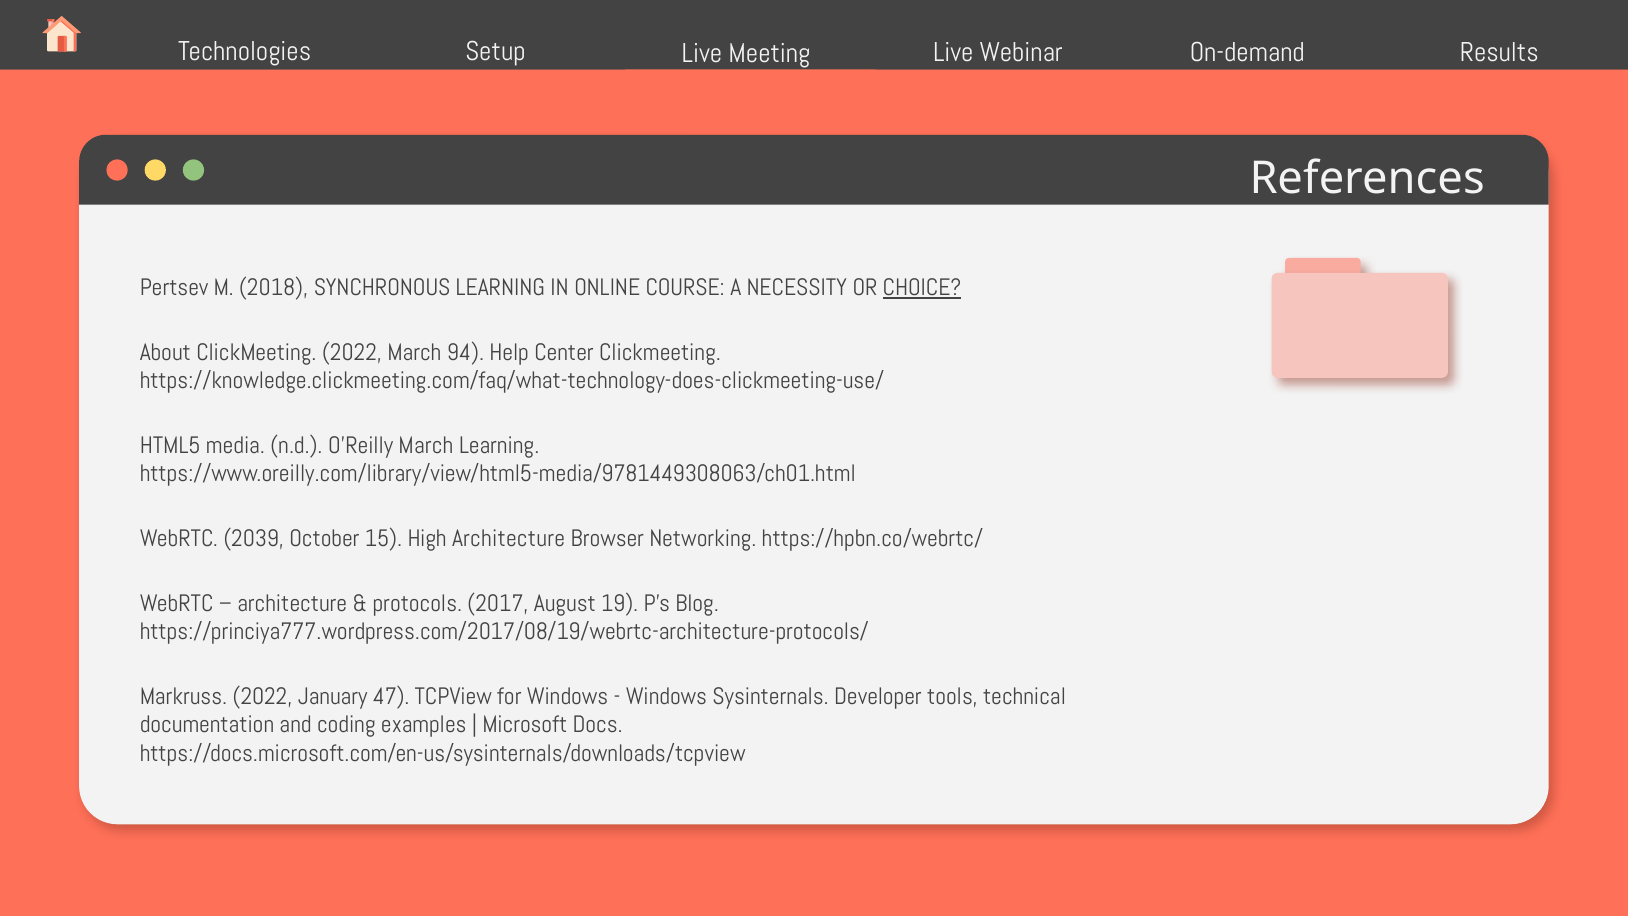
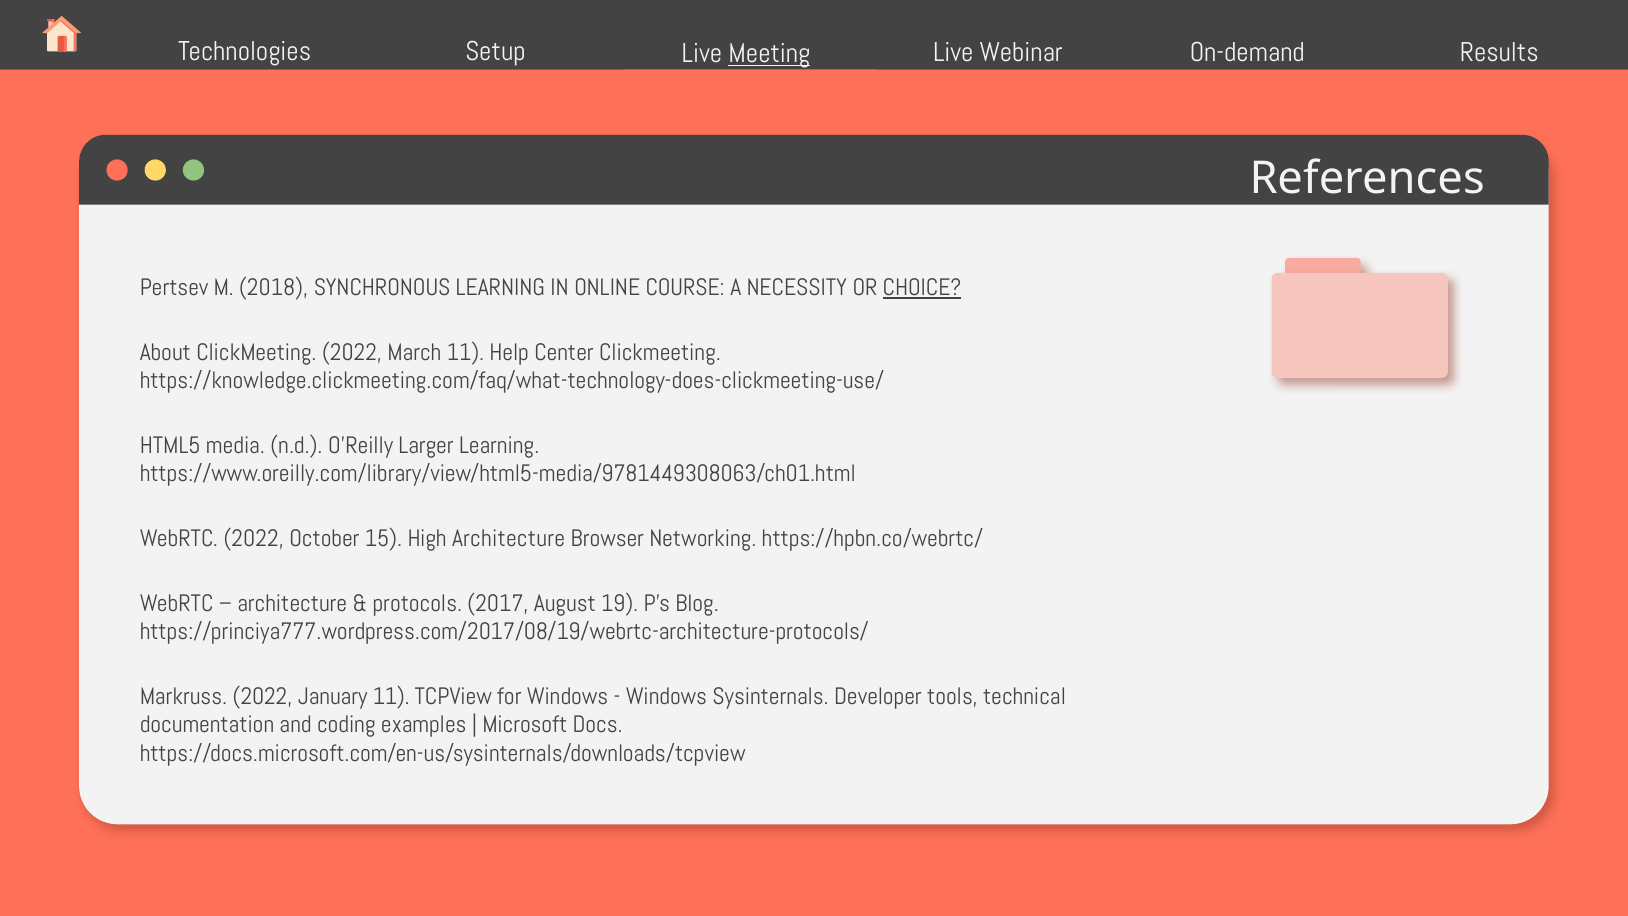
Meeting underline: none -> present
March 94: 94 -> 11
O’Reilly March: March -> Larger
WebRTC 2039: 2039 -> 2022
January 47: 47 -> 11
